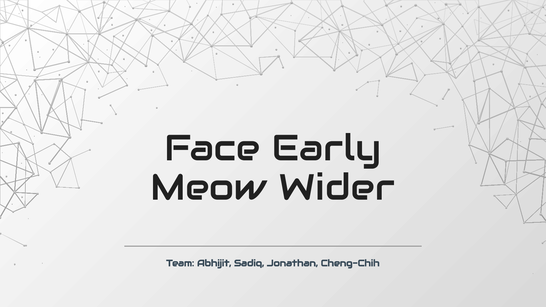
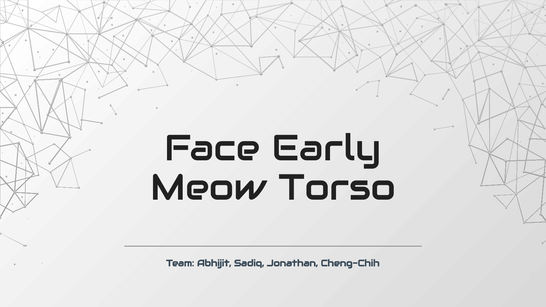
Wider: Wider -> Torso
